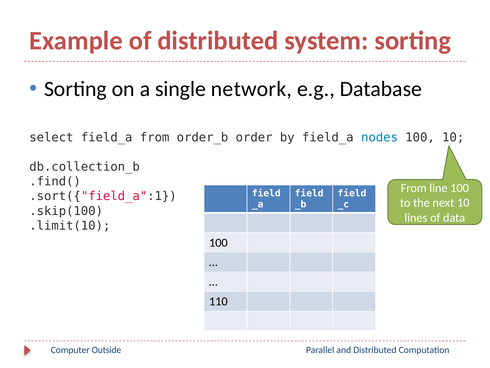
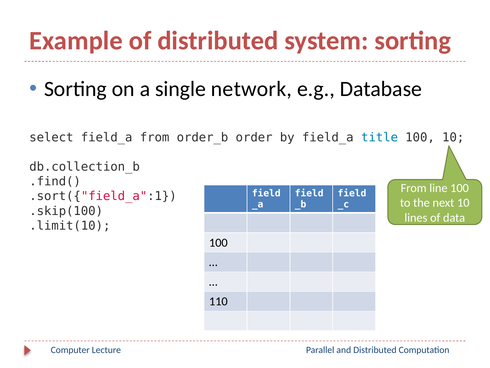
nodes: nodes -> title
Outside: Outside -> Lecture
